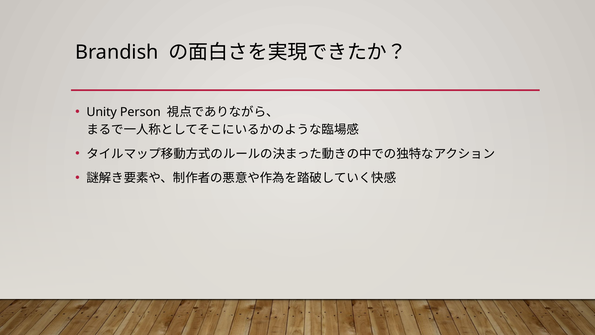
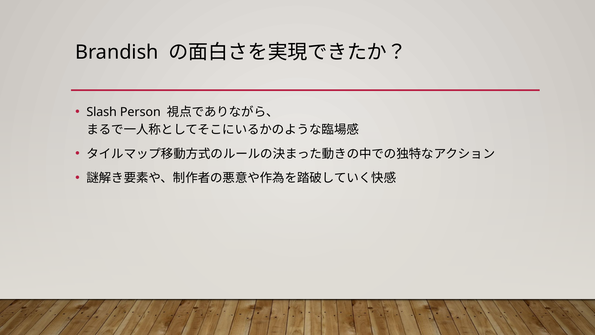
Unity: Unity -> Slash
